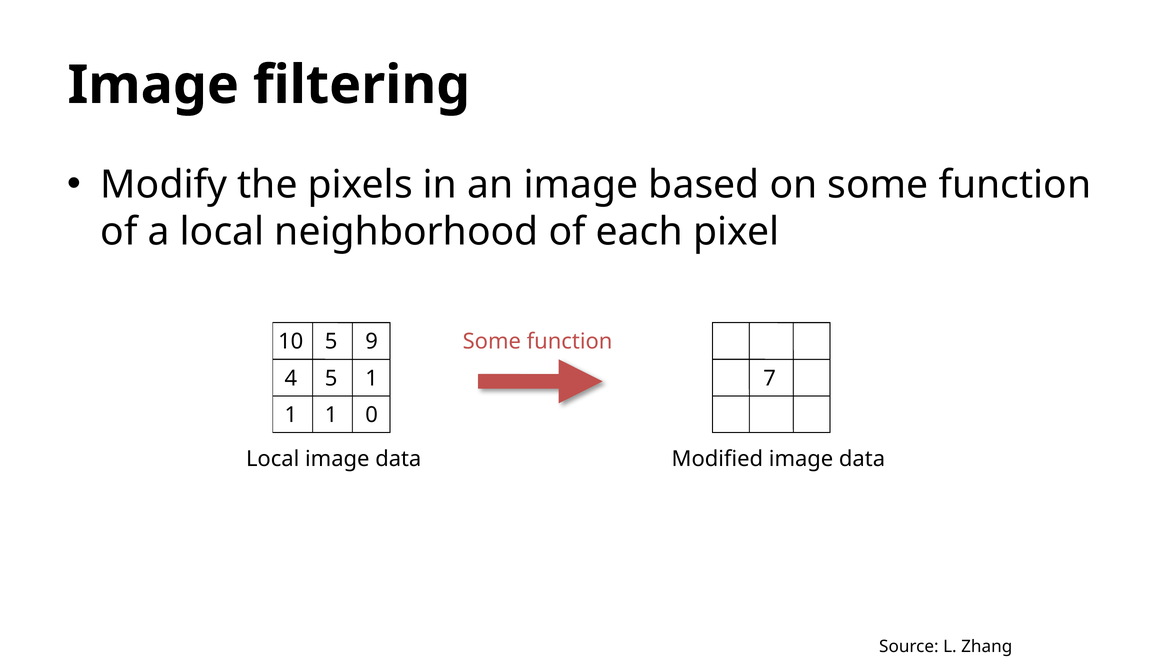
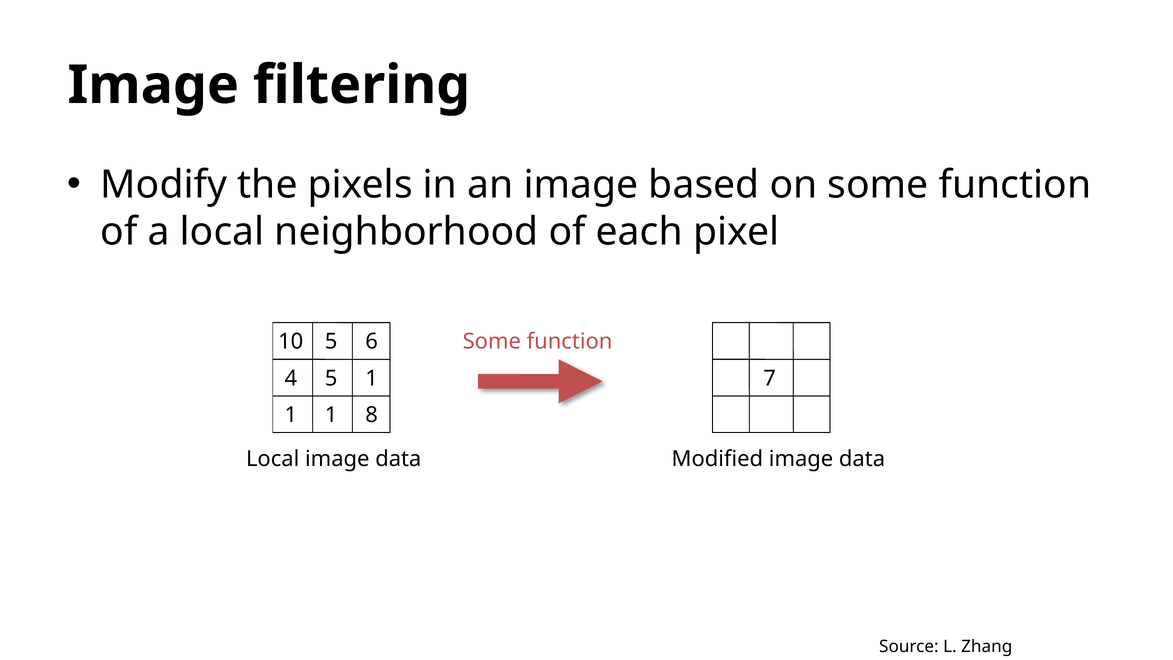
9: 9 -> 6
0: 0 -> 8
